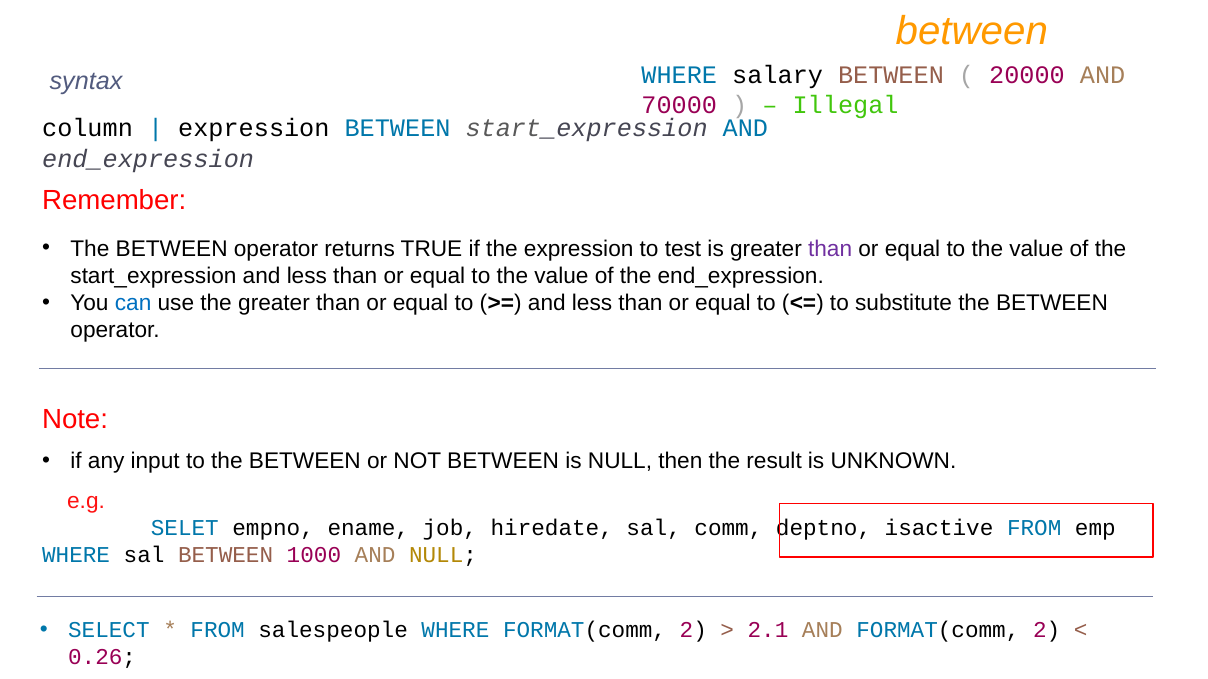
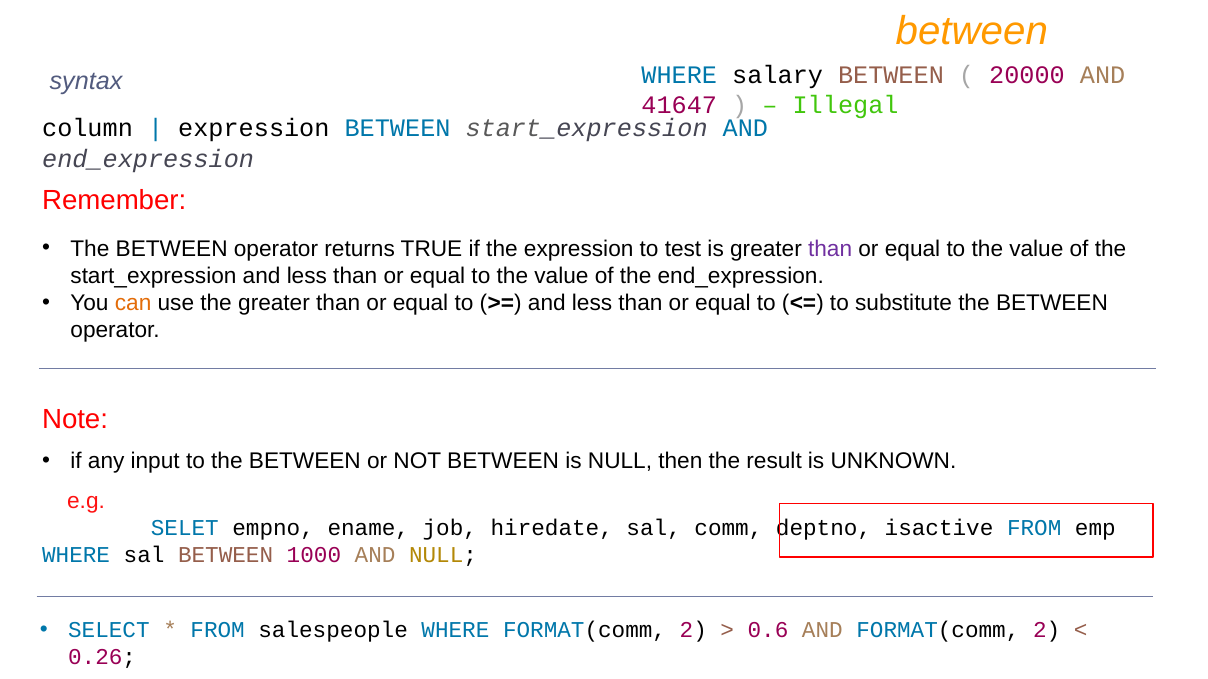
70000: 70000 -> 41647
can colour: blue -> orange
2.1: 2.1 -> 0.6
